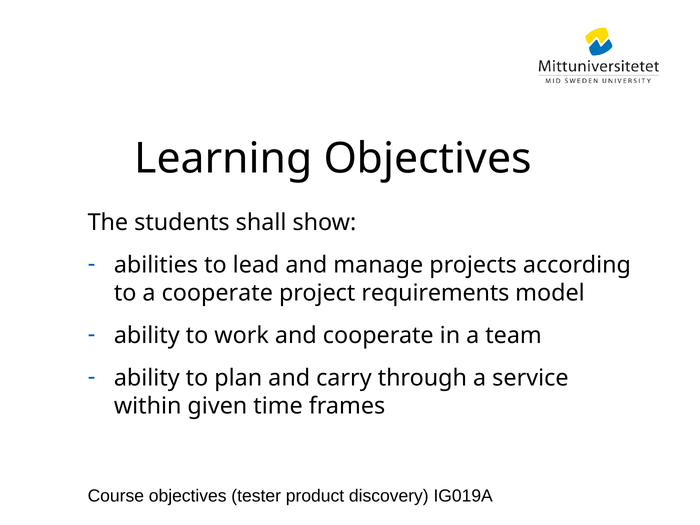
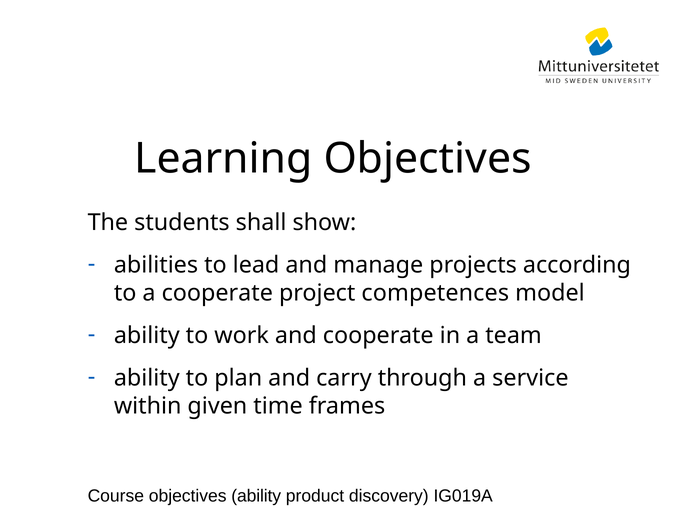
requirements: requirements -> competences
objectives tester: tester -> ability
